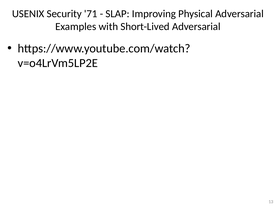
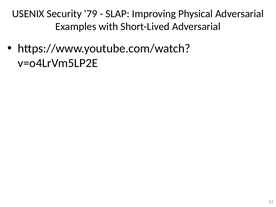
71: 71 -> 79
